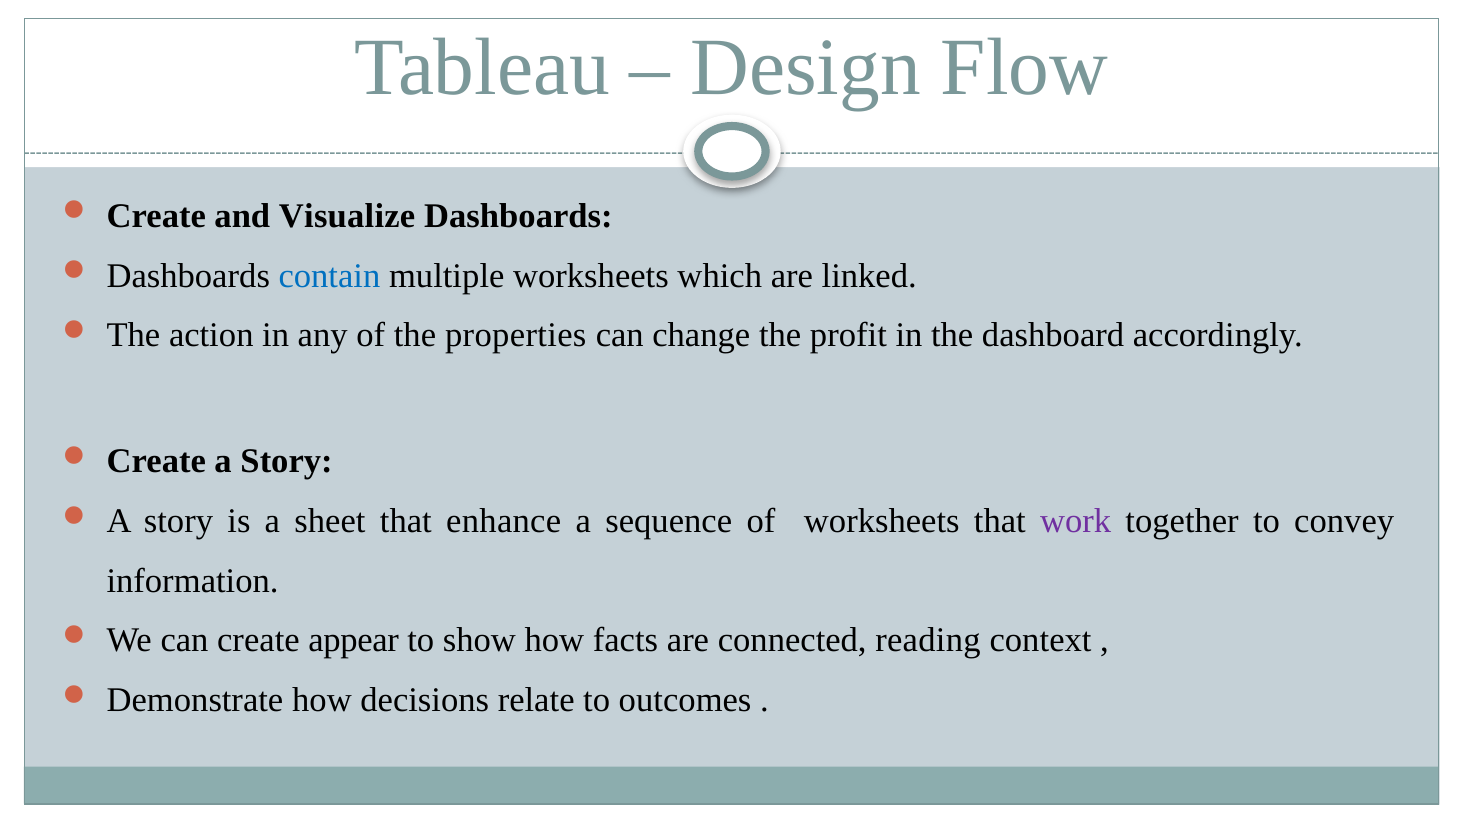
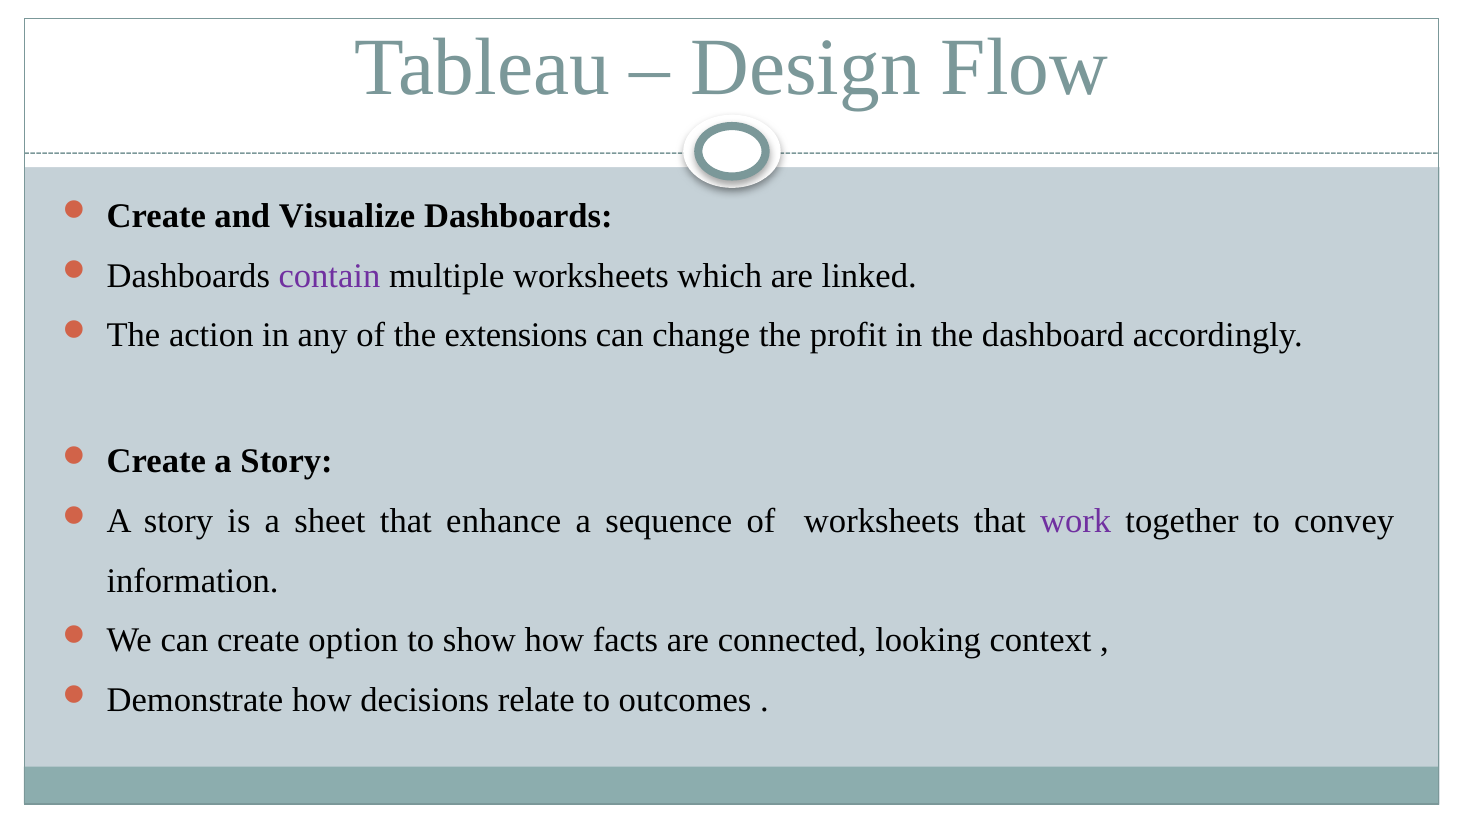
contain colour: blue -> purple
properties: properties -> extensions
appear: appear -> option
reading: reading -> looking
